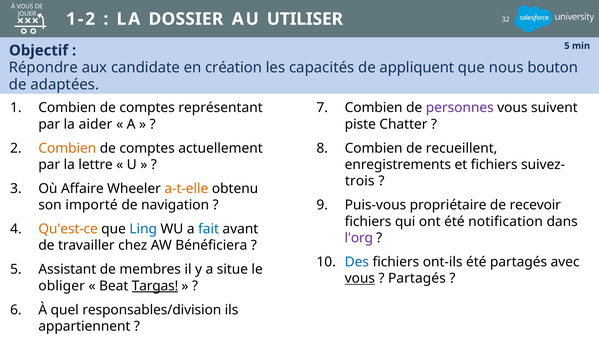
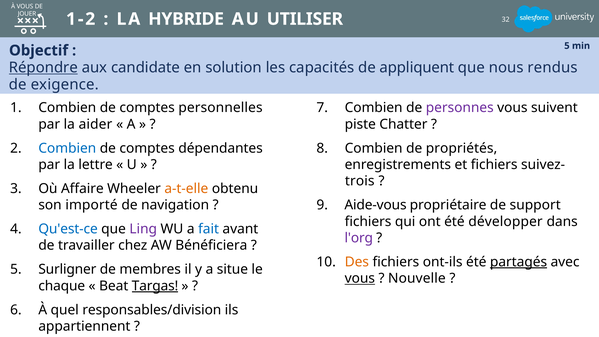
DOSSIER: DOSSIER -> HYBRIDE
Répondre underline: none -> present
création: création -> solution
bouton: bouton -> rendus
adaptées: adaptées -> exigence
représentant: représentant -> personnelles
Combien at (67, 148) colour: orange -> blue
actuellement: actuellement -> dépendantes
recueillent: recueillent -> propriétés
Puis-vous: Puis-vous -> Aide-vous
recevoir: recevoir -> support
notification: notification -> développer
Qu'est-ce colour: orange -> blue
Ling colour: blue -> purple
Des colour: blue -> orange
partagés at (519, 262) underline: none -> present
Assistant: Assistant -> Surligner
Partagés at (417, 278): Partagés -> Nouvelle
obliger: obliger -> chaque
